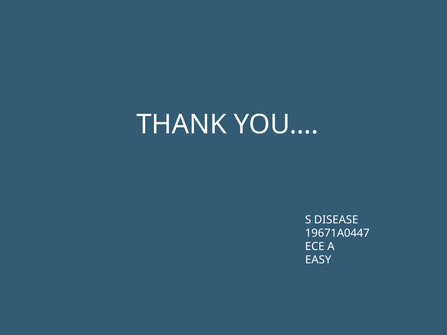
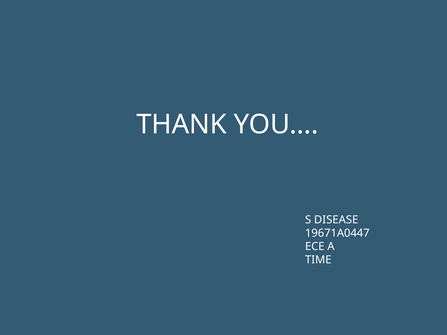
EASY: EASY -> TIME
